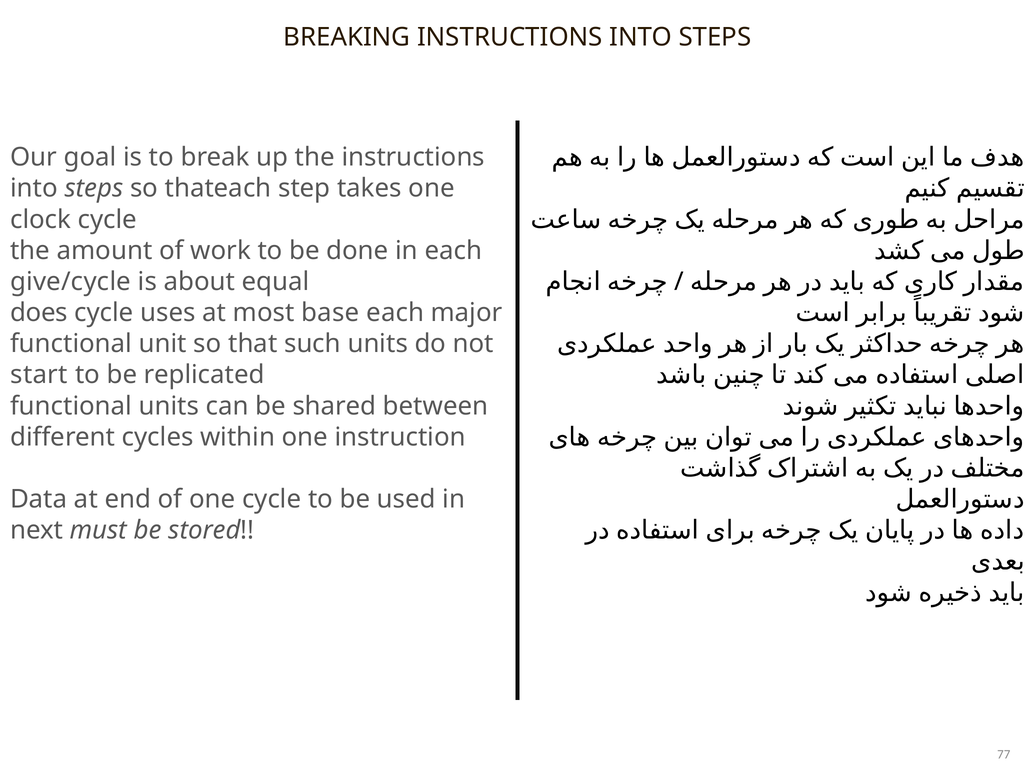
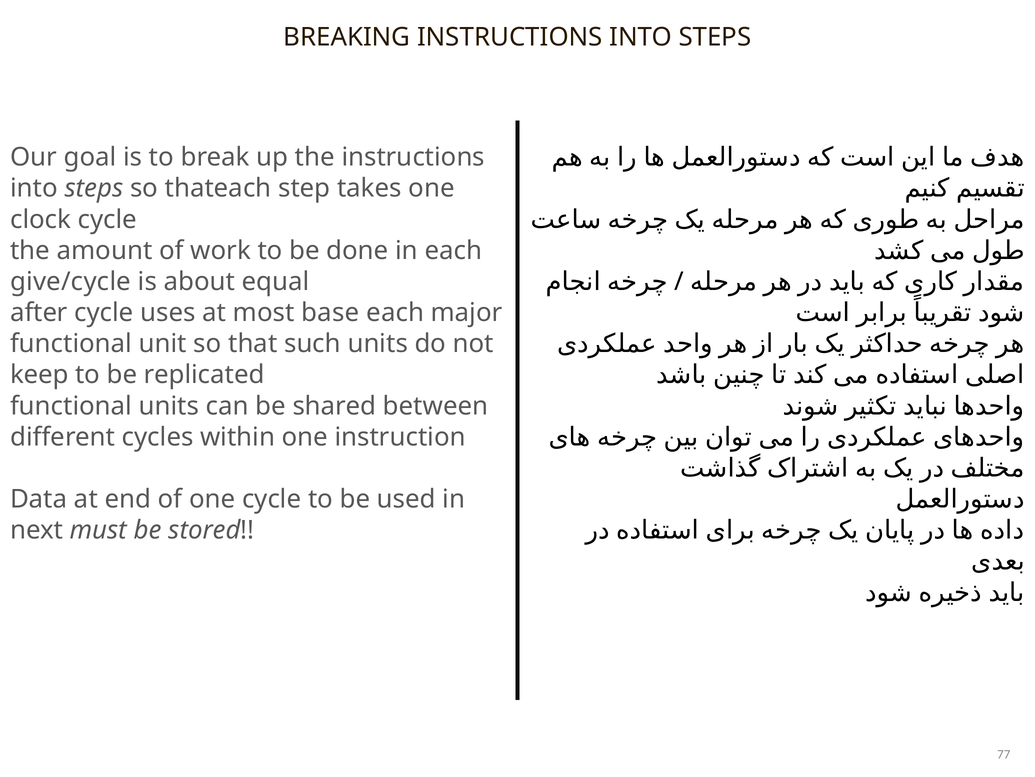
does: does -> after
start: start -> keep
